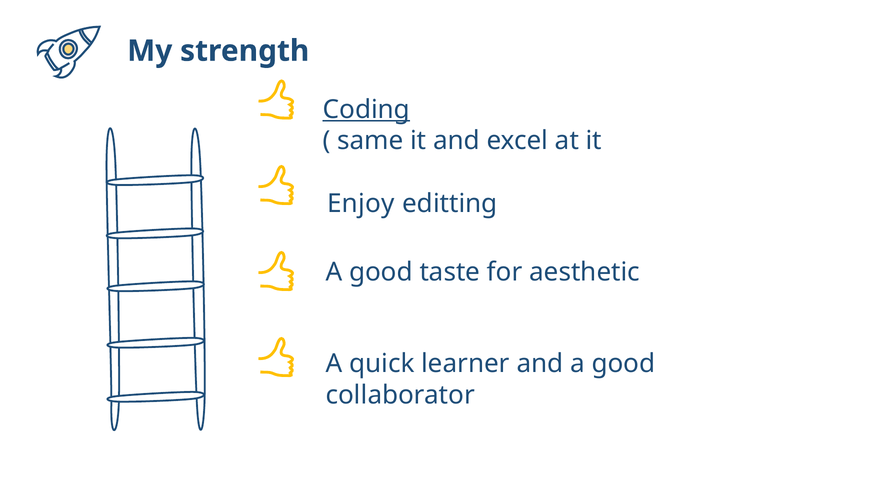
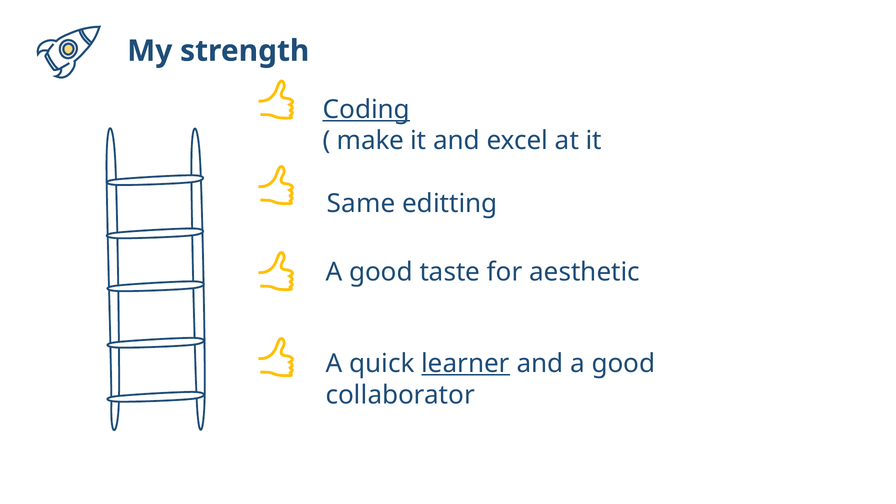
same: same -> make
Enjoy: Enjoy -> Same
learner underline: none -> present
